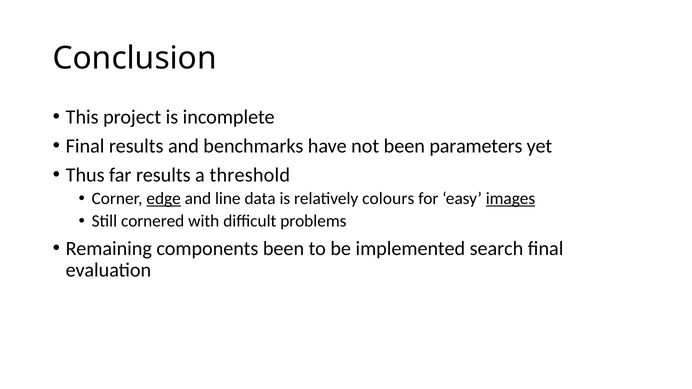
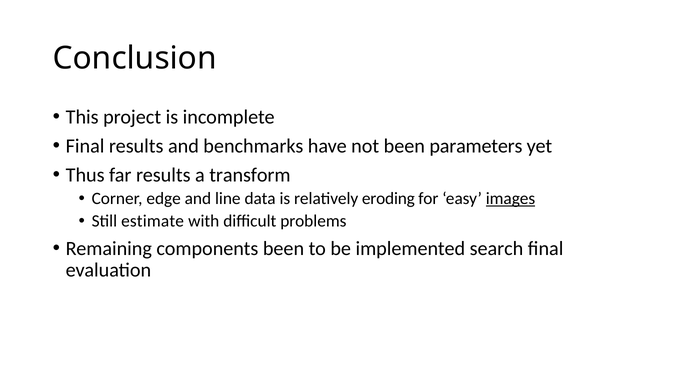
threshold: threshold -> transform
edge underline: present -> none
colours: colours -> eroding
cornered: cornered -> estimate
